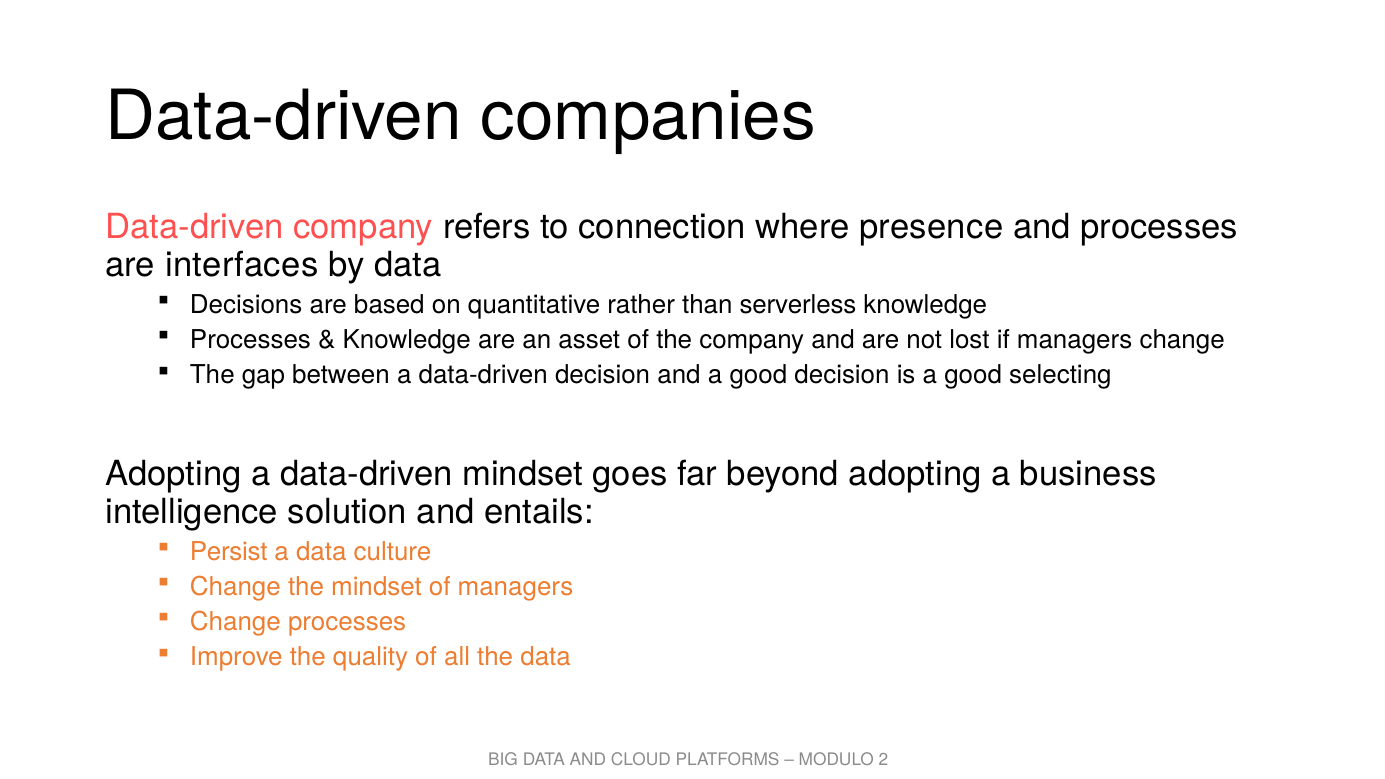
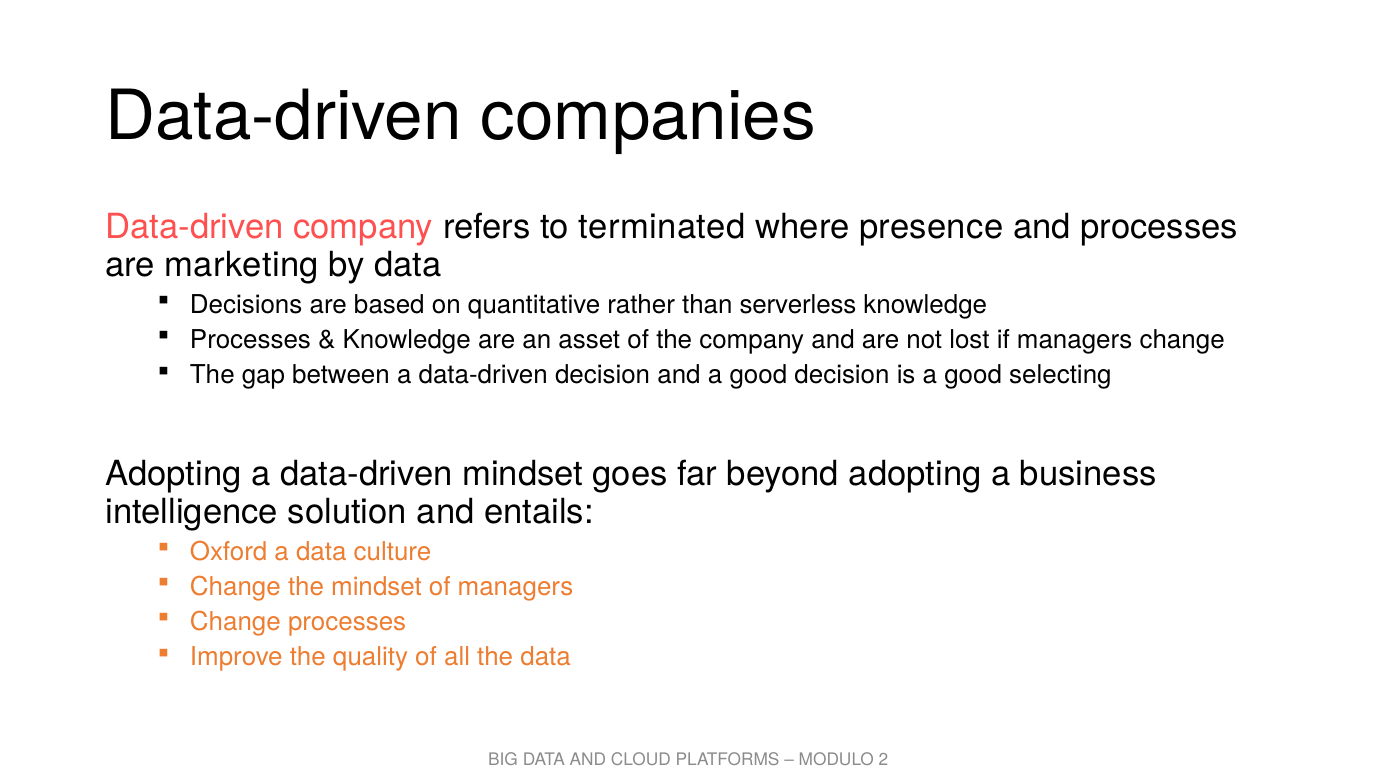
connection: connection -> terminated
interfaces: interfaces -> marketing
Persist: Persist -> Oxford
